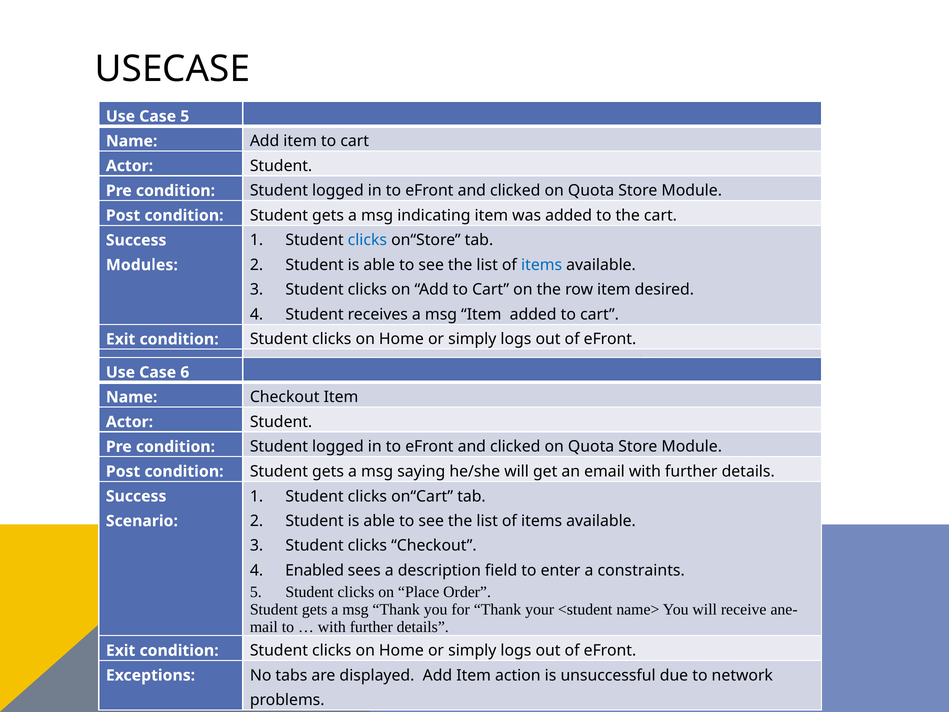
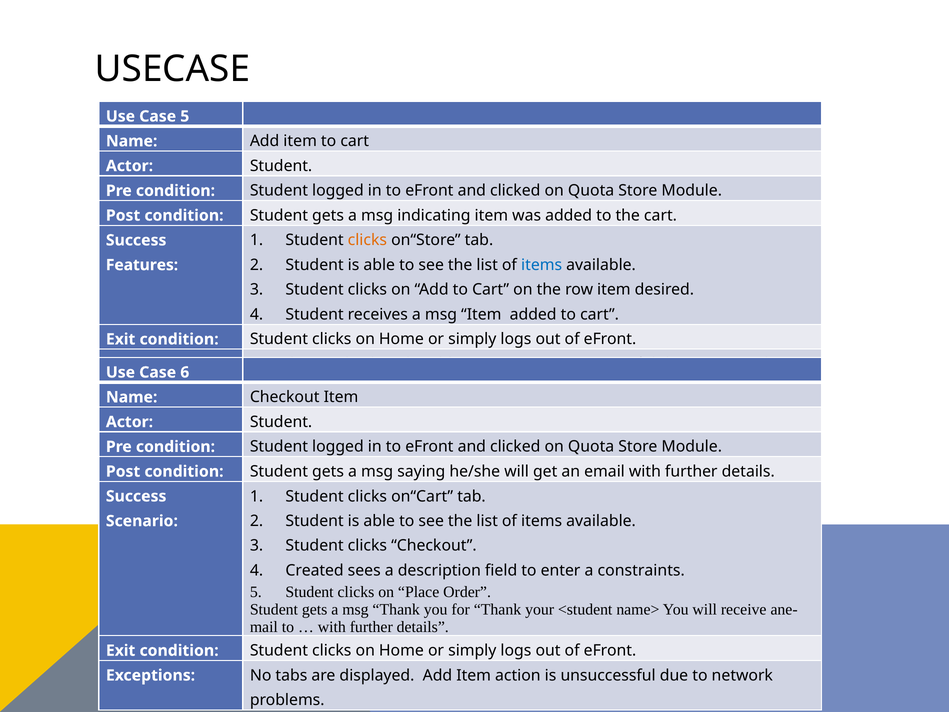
clicks at (367, 240) colour: blue -> orange
Modules: Modules -> Features
Enabled: Enabled -> Created
